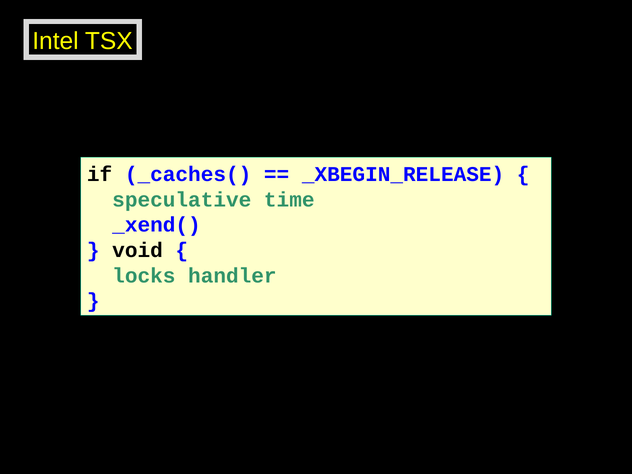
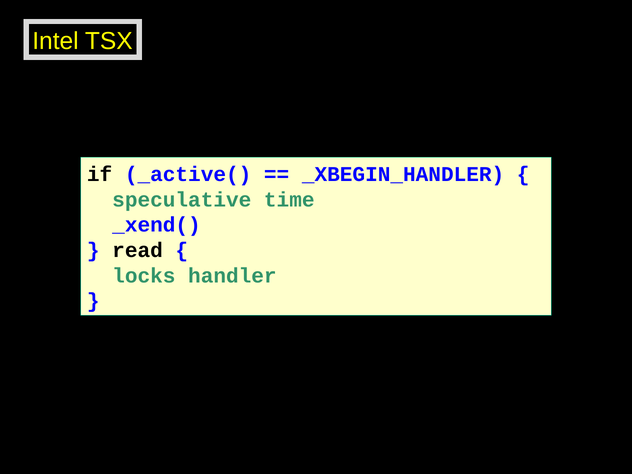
_caches(: _caches( -> _active(
_XBEGIN_RELEASE: _XBEGIN_RELEASE -> _XBEGIN_HANDLER
void: void -> read
